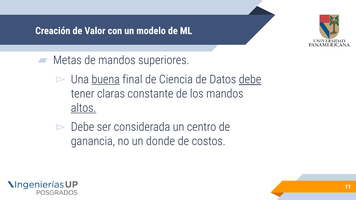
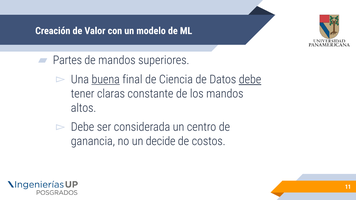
Metas: Metas -> Partes
altos underline: present -> none
donde: donde -> decide
